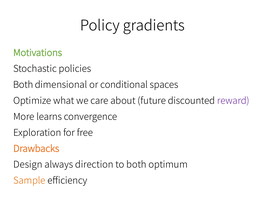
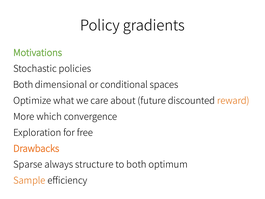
reward colour: purple -> orange
learns: learns -> which
Design: Design -> Sparse
direction: direction -> structure
